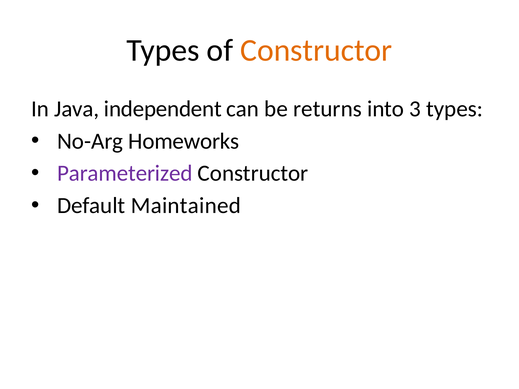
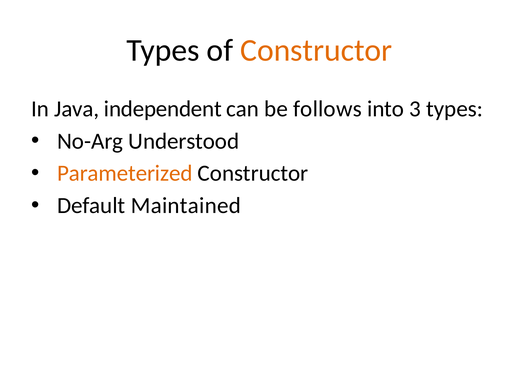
returns: returns -> follows
Homeworks: Homeworks -> Understood
Parameterized colour: purple -> orange
